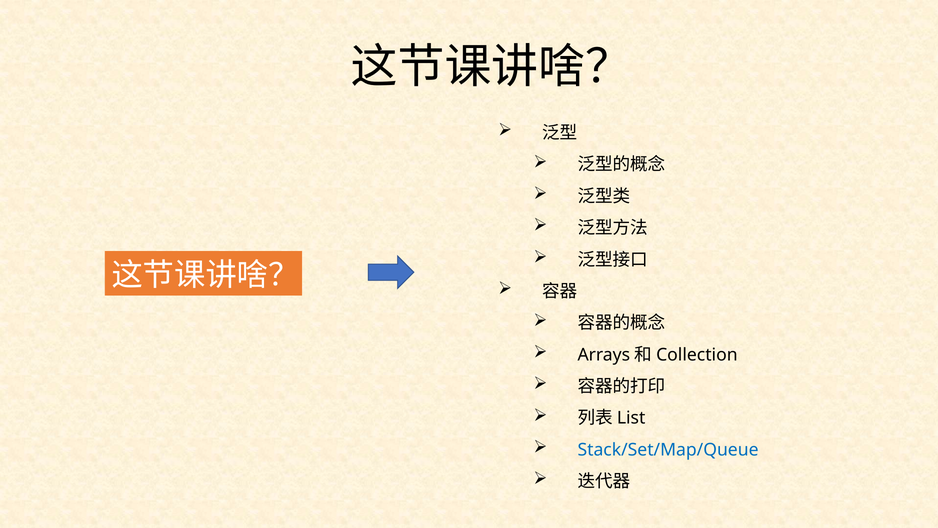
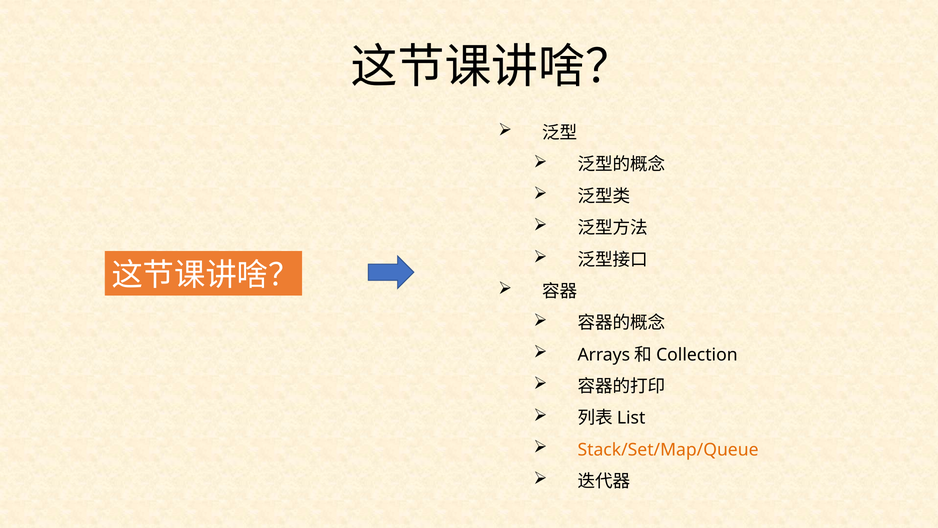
Stack/Set/Map/Queue colour: blue -> orange
